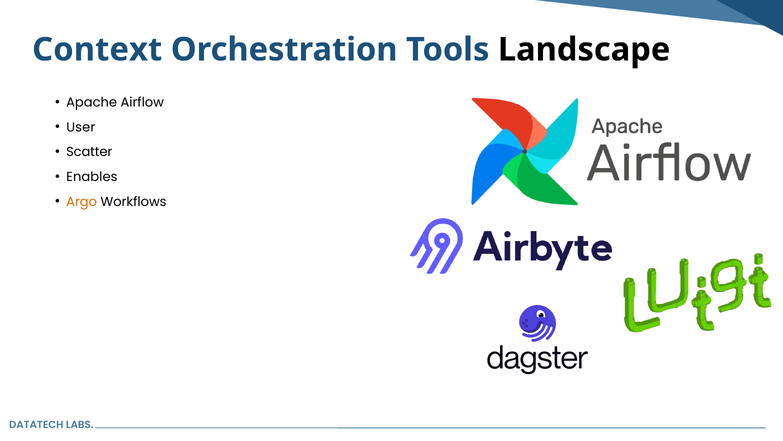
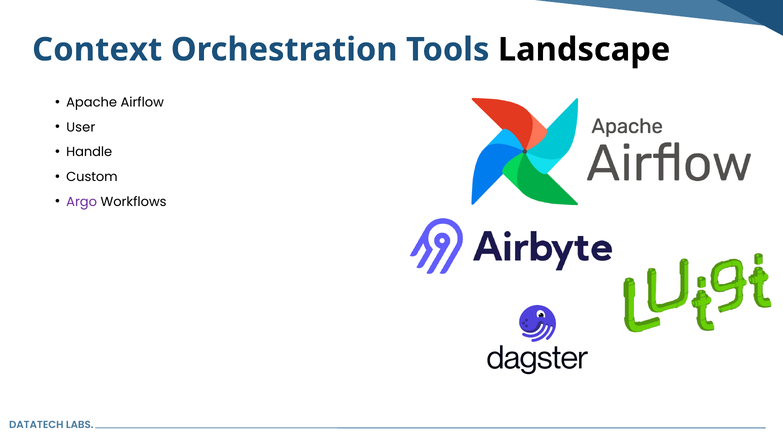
Scatter: Scatter -> Handle
Enables: Enables -> Custom
Argo colour: orange -> purple
